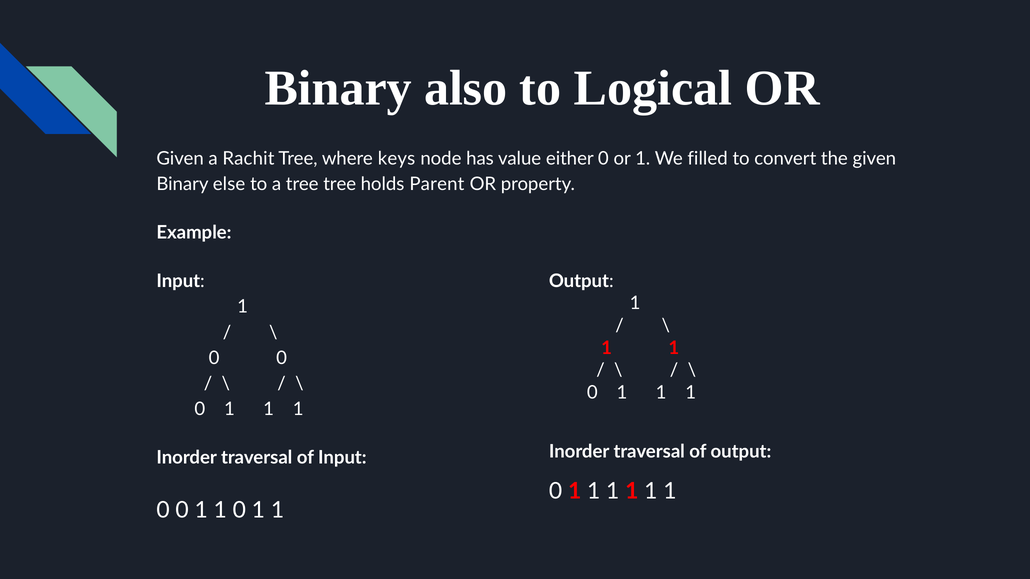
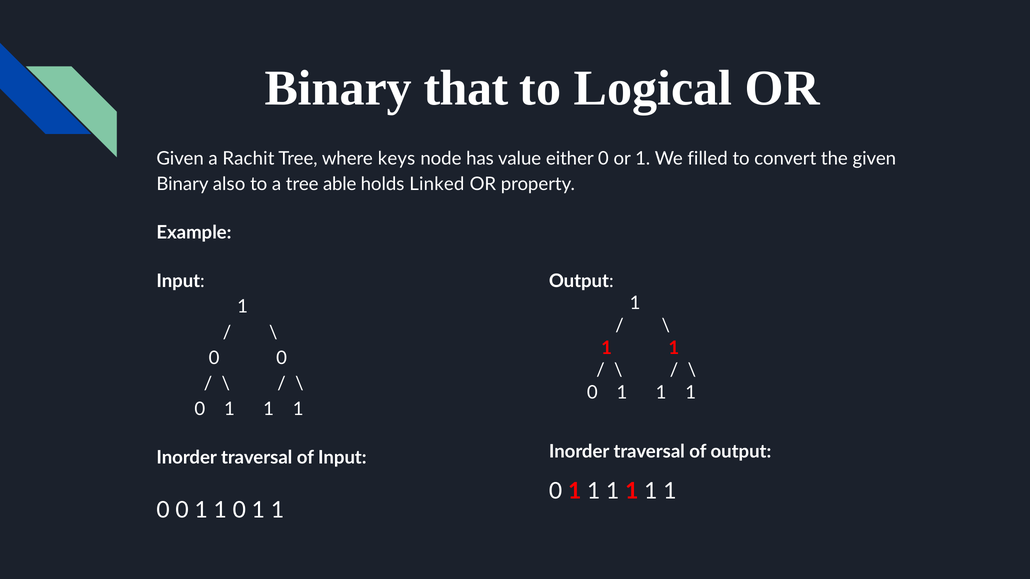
also: also -> that
else: else -> also
tree tree: tree -> able
Parent: Parent -> Linked
